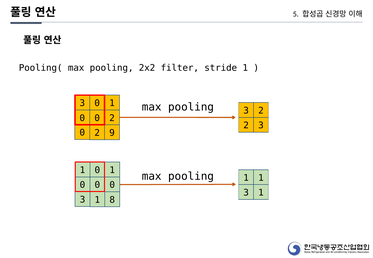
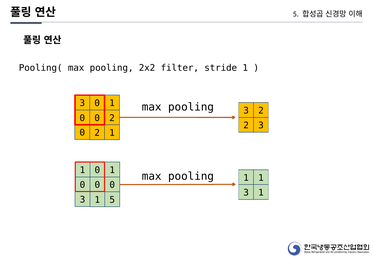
2 9: 9 -> 1
1 8: 8 -> 5
